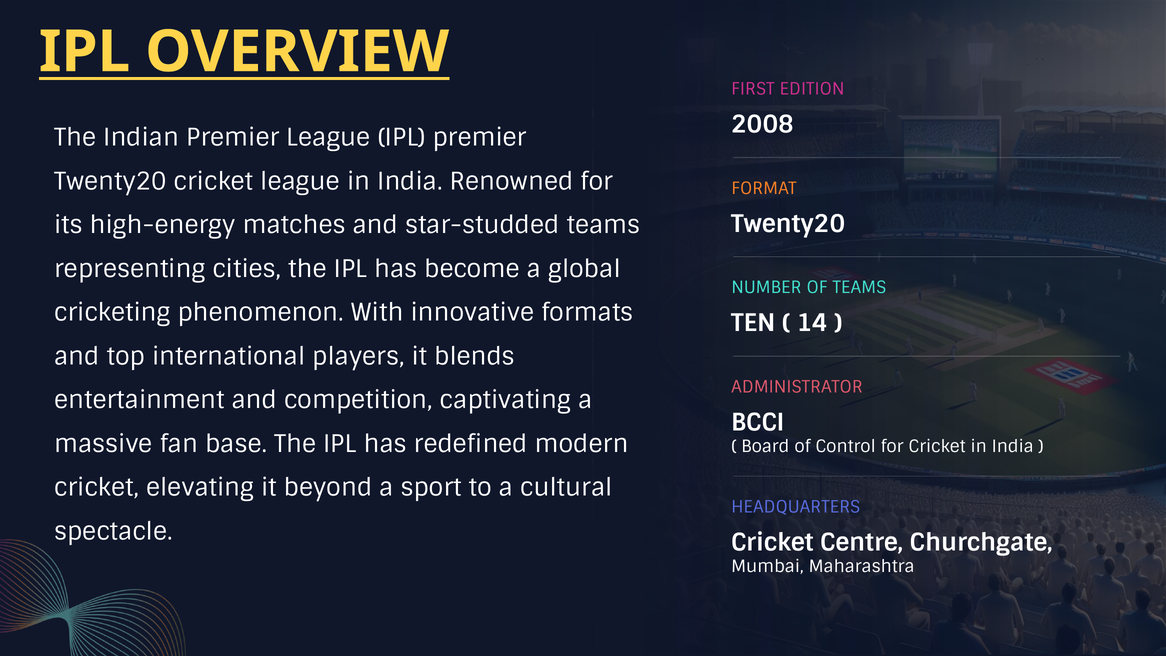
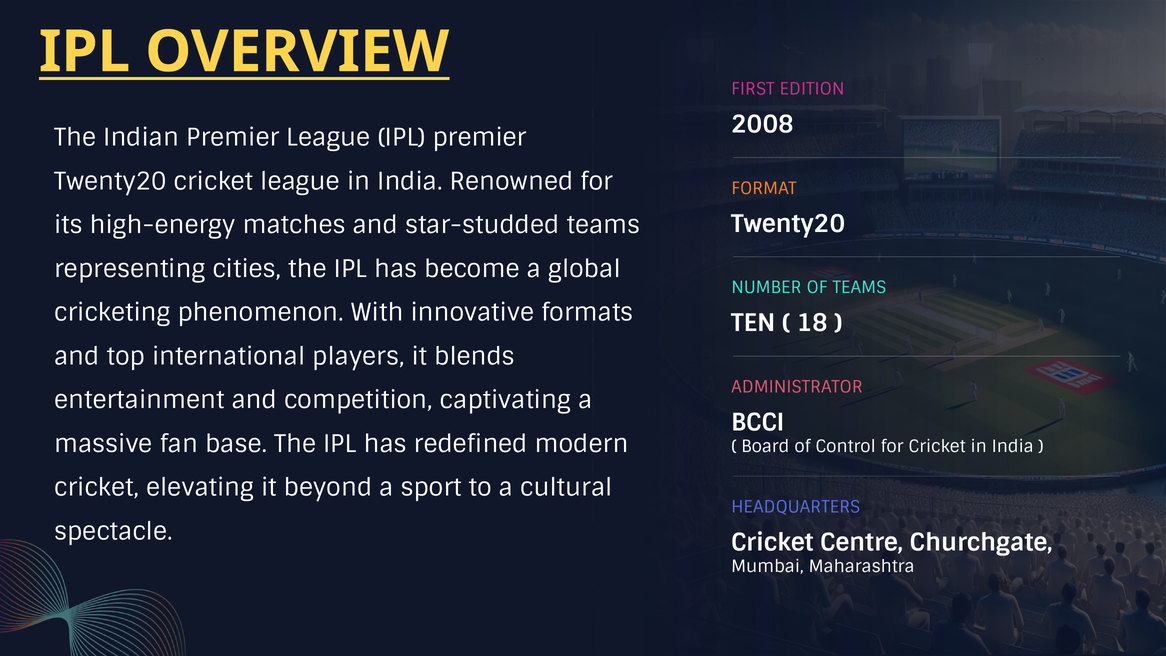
14: 14 -> 18
